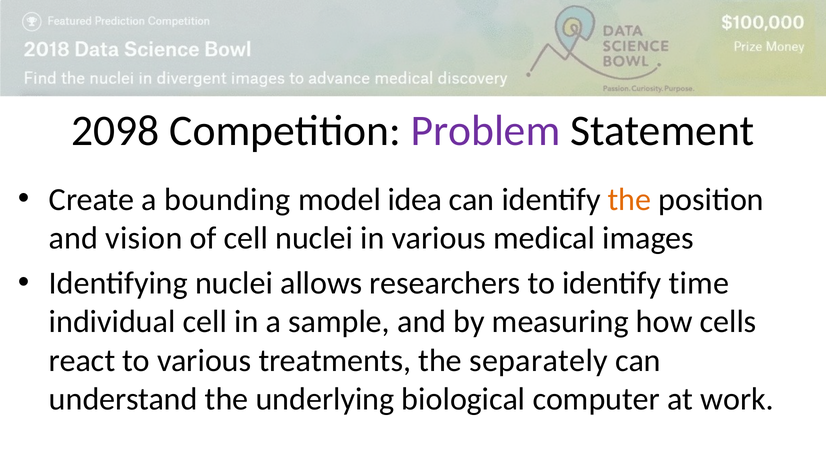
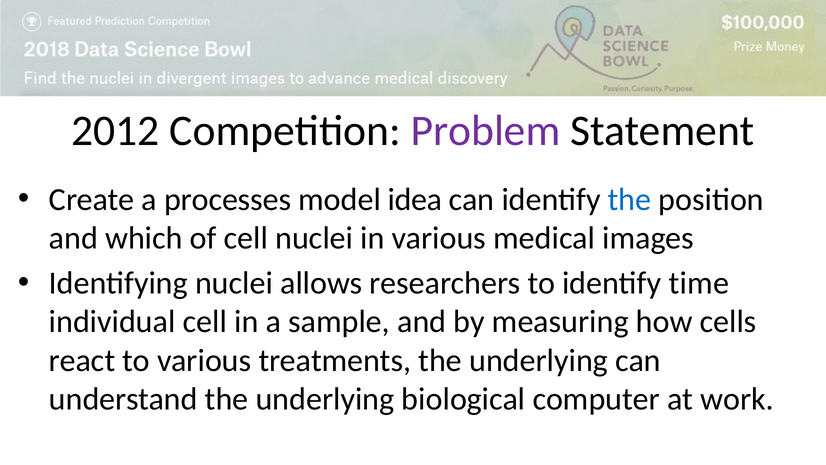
2098: 2098 -> 2012
bounding: bounding -> processes
the at (630, 199) colour: orange -> blue
vision: vision -> which
treatments the separately: separately -> underlying
